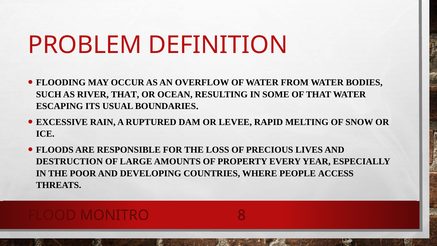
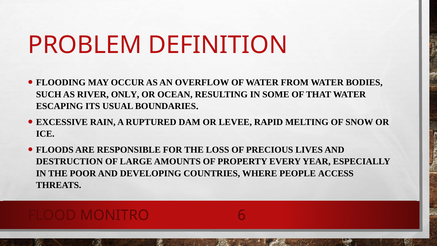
RIVER THAT: THAT -> ONLY
8: 8 -> 6
